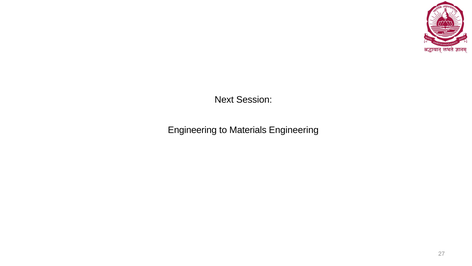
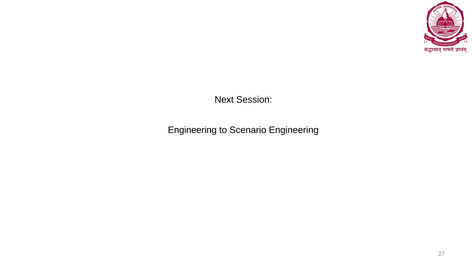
Materials: Materials -> Scenario
